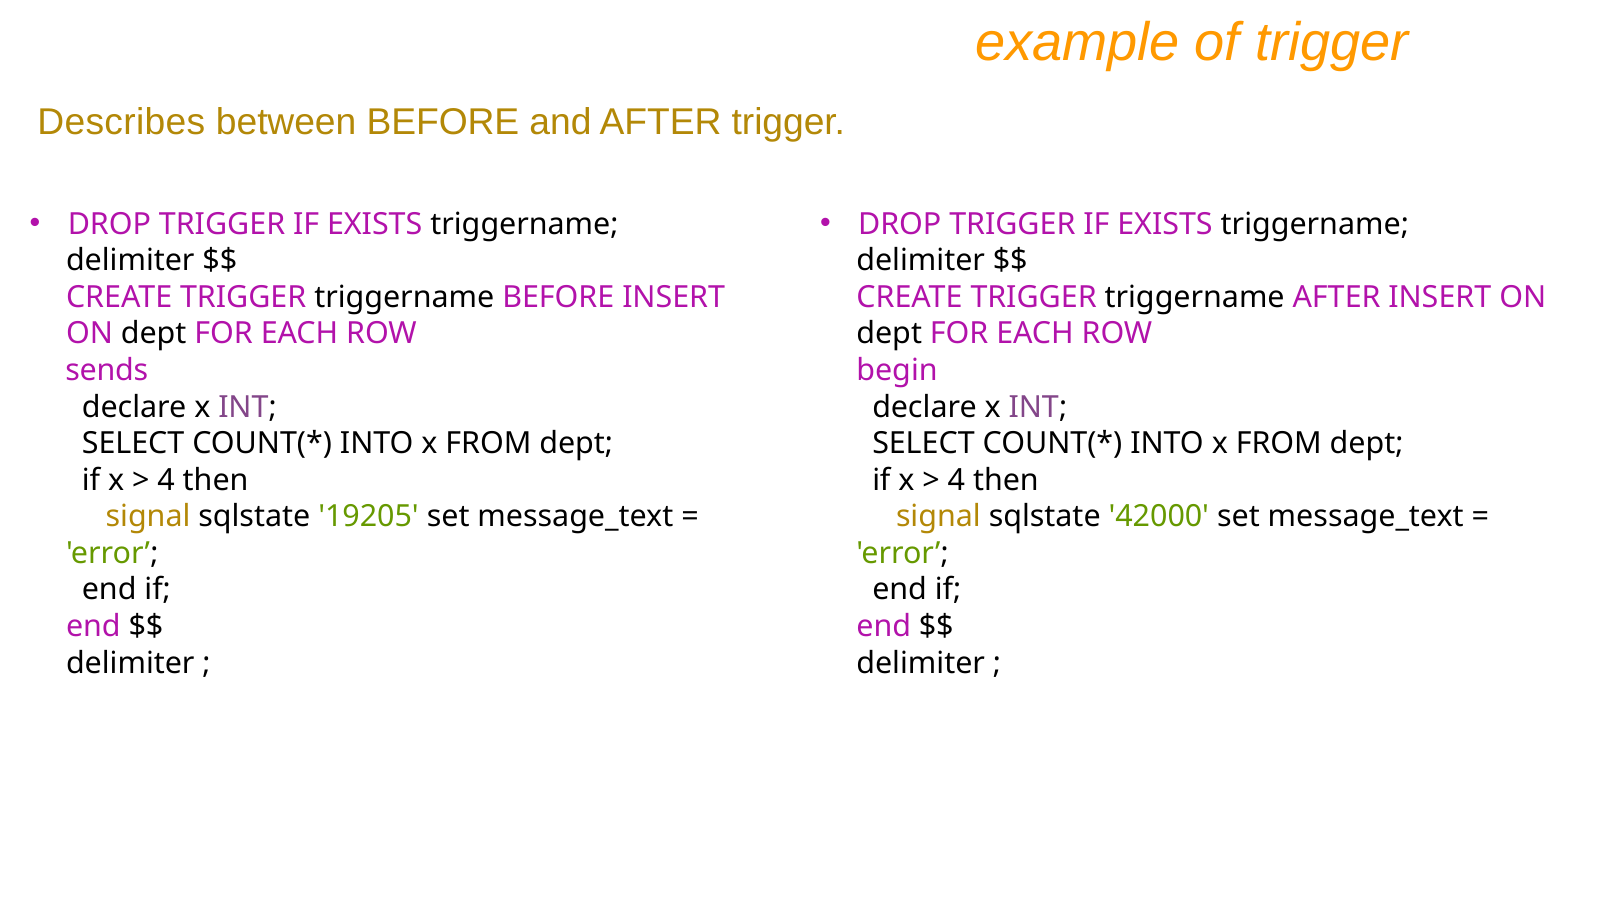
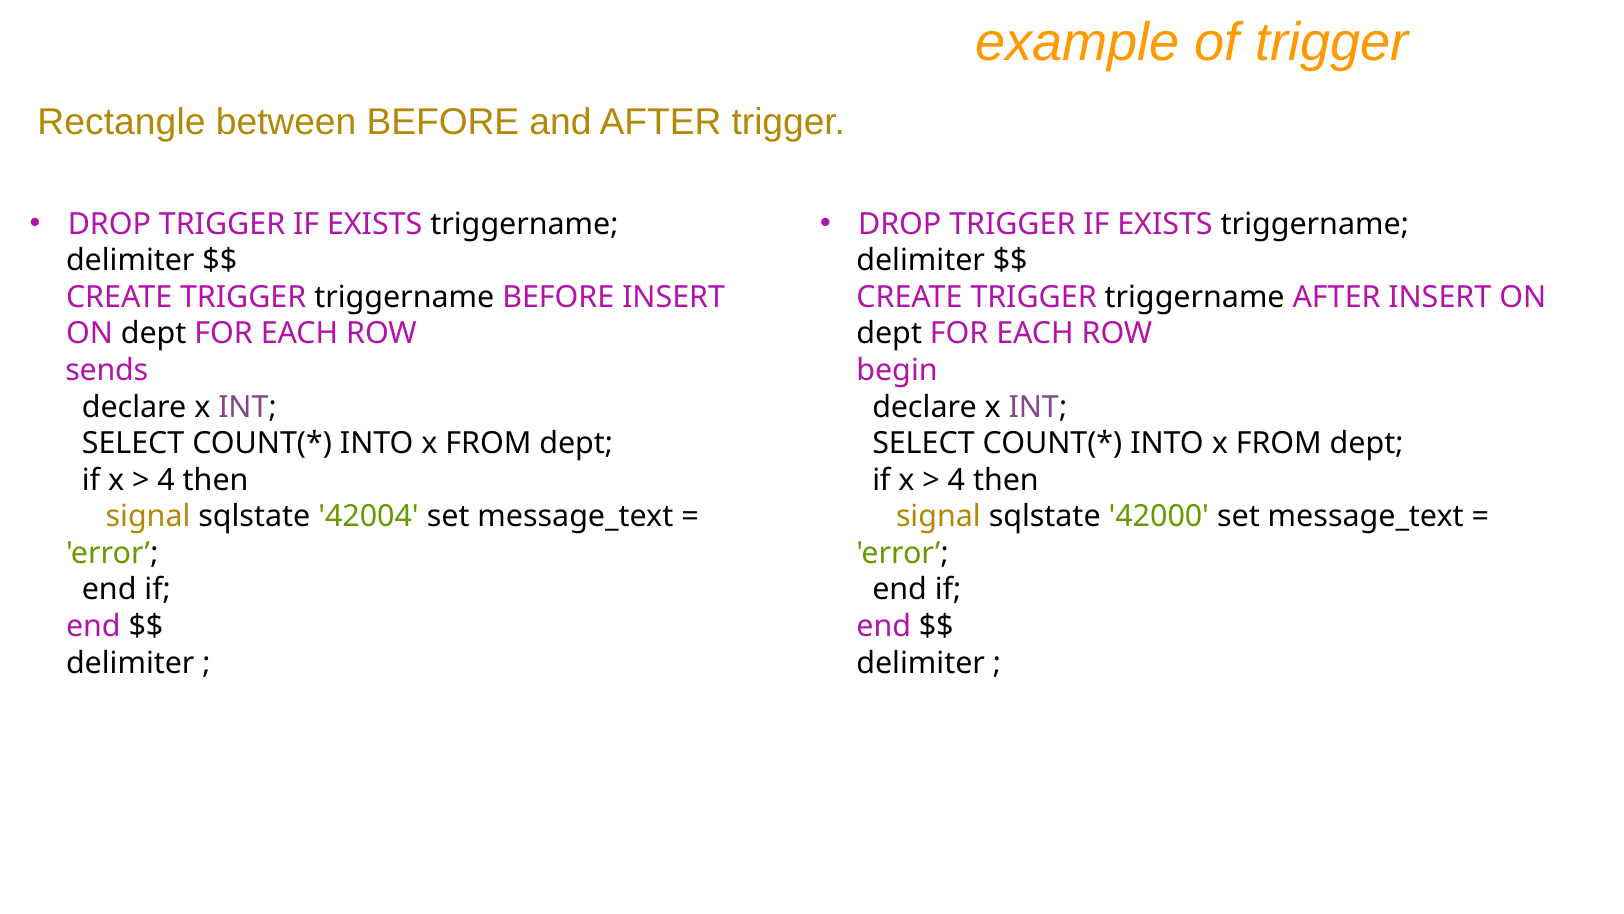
Describes: Describes -> Rectangle
19205: 19205 -> 42004
